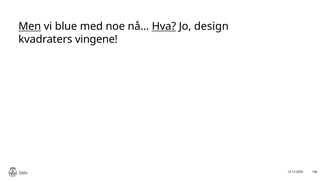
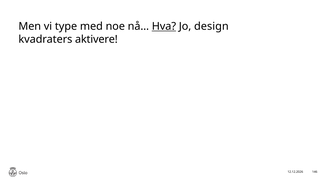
Men underline: present -> none
blue: blue -> type
vingene: vingene -> aktivere
